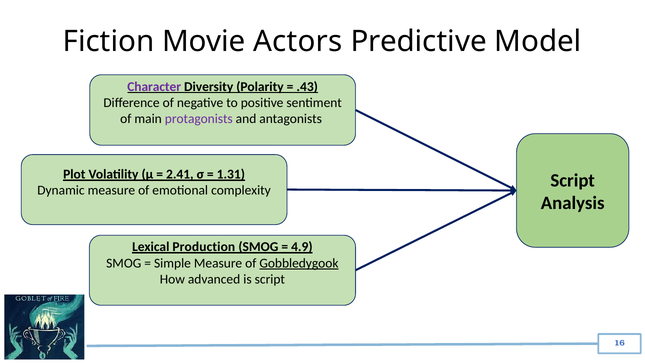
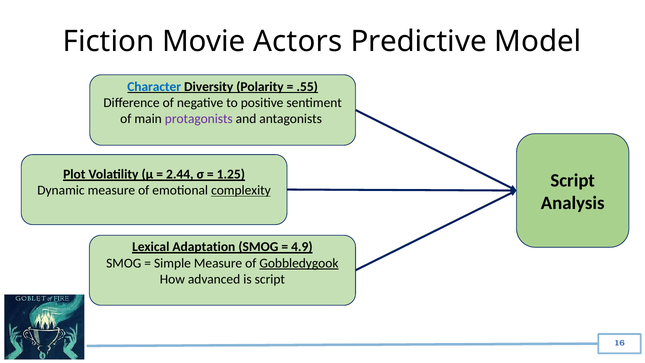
Character colour: purple -> blue
.43: .43 -> .55
2.41: 2.41 -> 2.44
1.31: 1.31 -> 1.25
complexity underline: none -> present
Production: Production -> Adaptation
